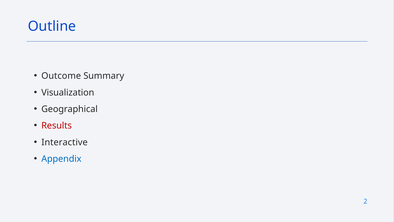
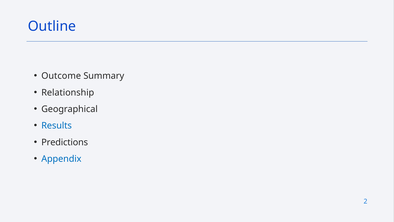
Visualization: Visualization -> Relationship
Results colour: red -> blue
Interactive: Interactive -> Predictions
